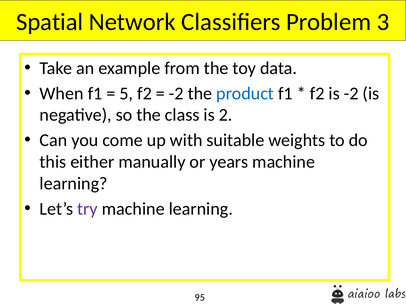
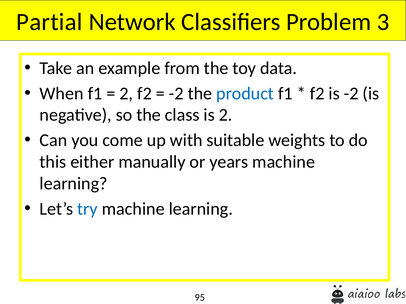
Spatial: Spatial -> Partial
5 at (126, 94): 5 -> 2
try colour: purple -> blue
